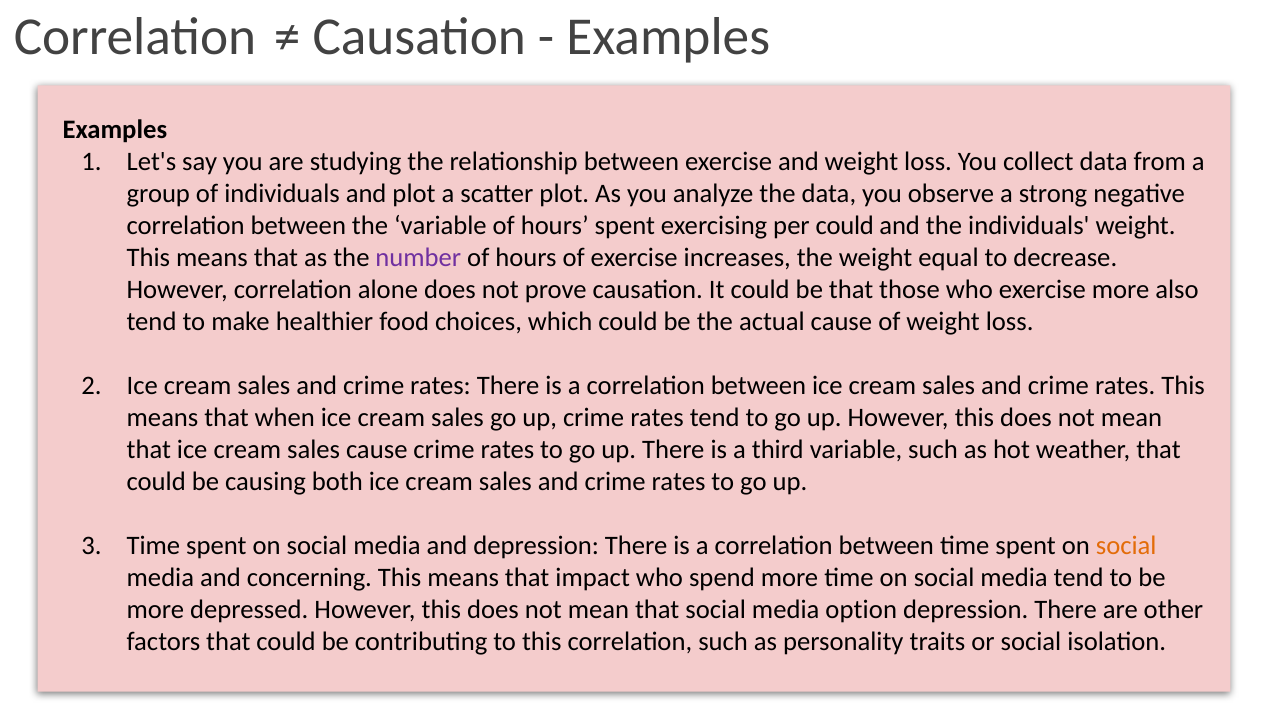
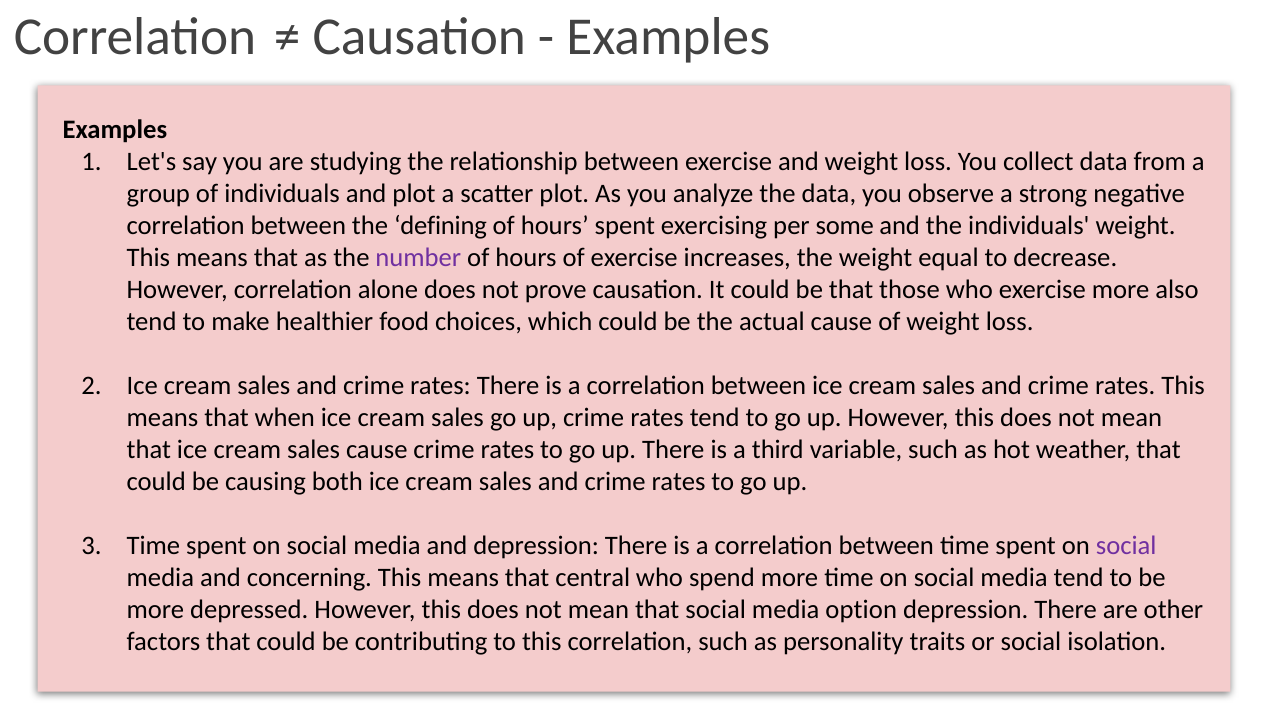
the variable: variable -> defining
per could: could -> some
social at (1126, 546) colour: orange -> purple
impact: impact -> central
